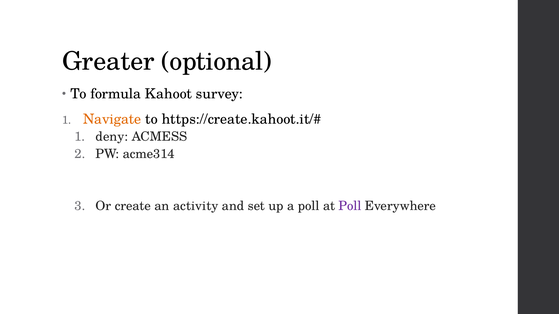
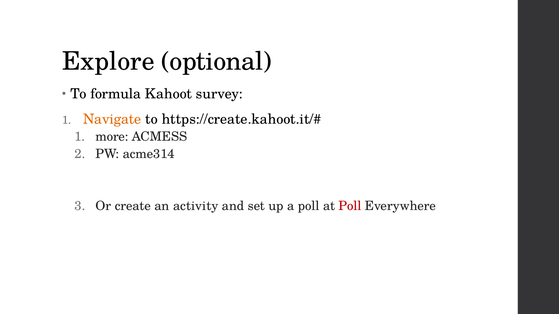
Greater: Greater -> Explore
deny: deny -> more
Poll at (350, 206) colour: purple -> red
